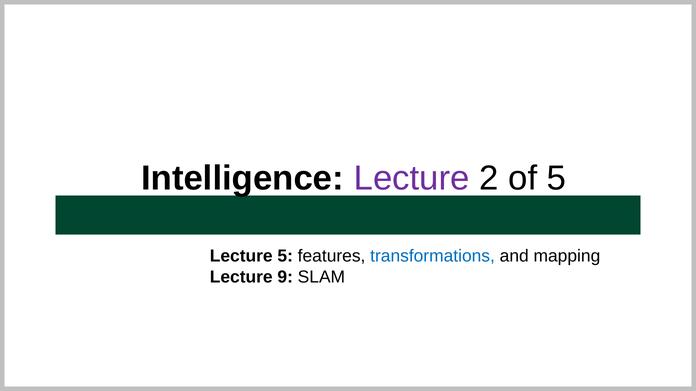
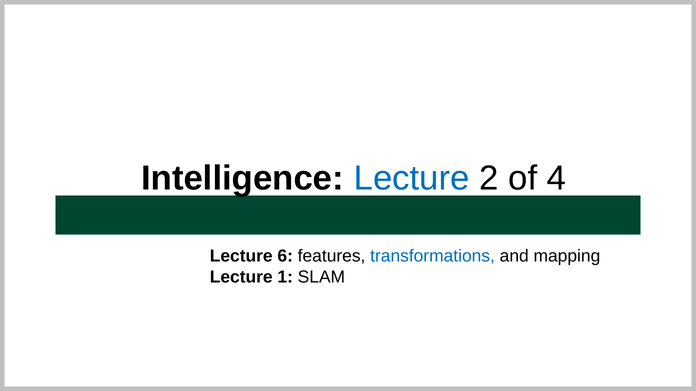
Lecture at (412, 178) colour: purple -> blue
of 5: 5 -> 4
Lecture 5: 5 -> 6
9: 9 -> 1
